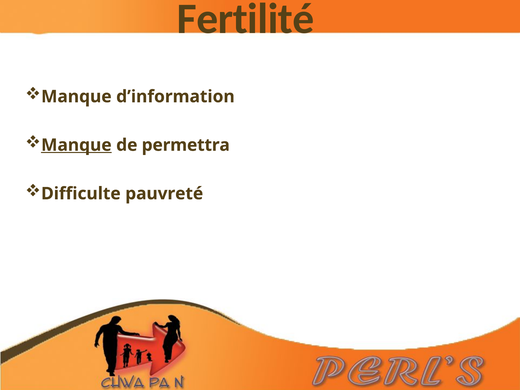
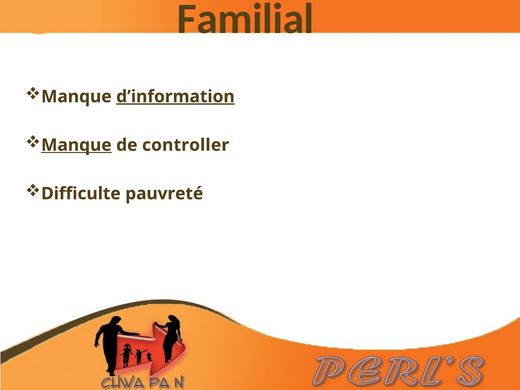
Fertilité: Fertilité -> Familial
d’information underline: none -> present
permettra: permettra -> controller
